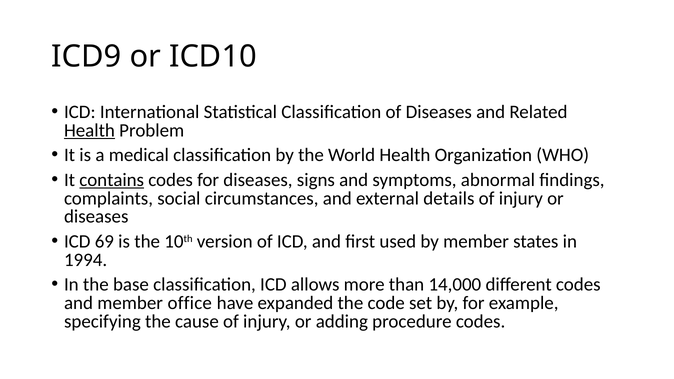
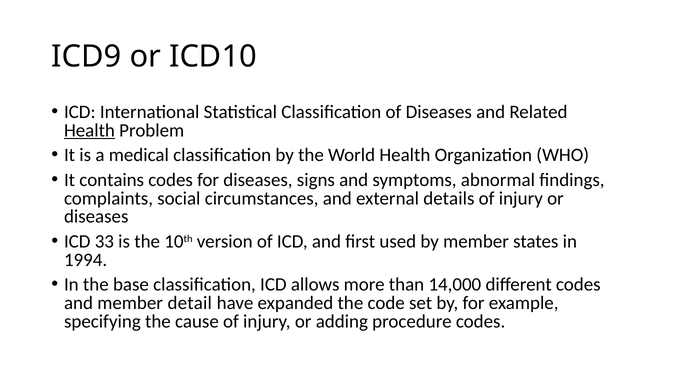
contains underline: present -> none
69: 69 -> 33
office: office -> detail
